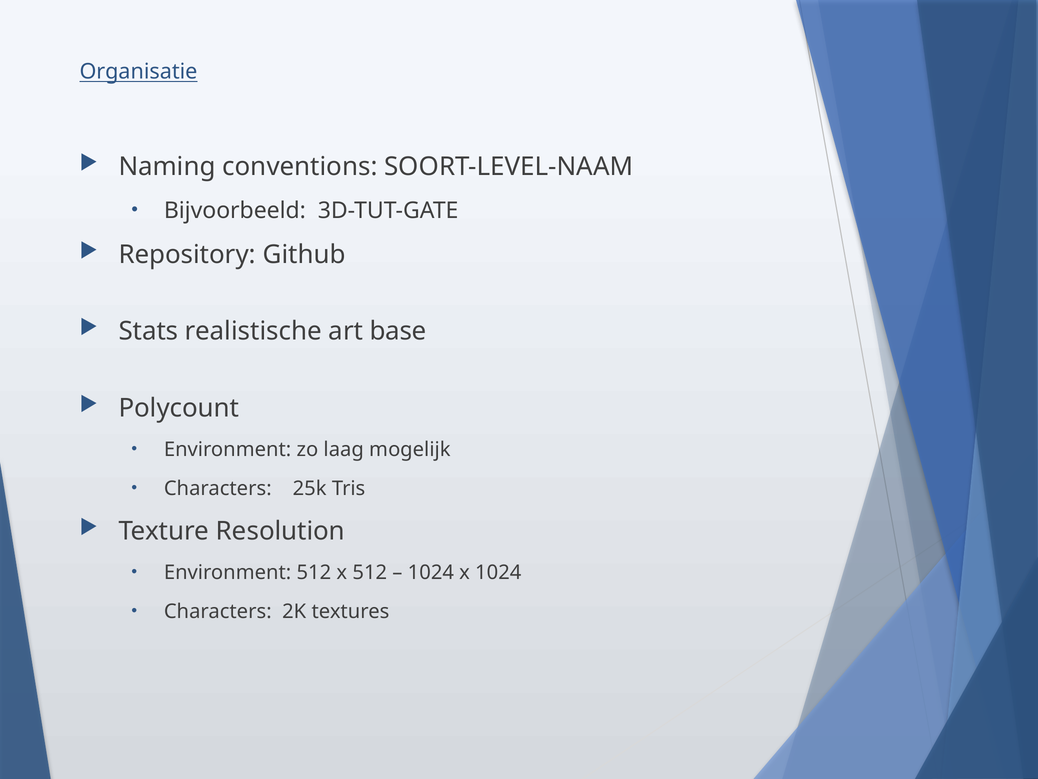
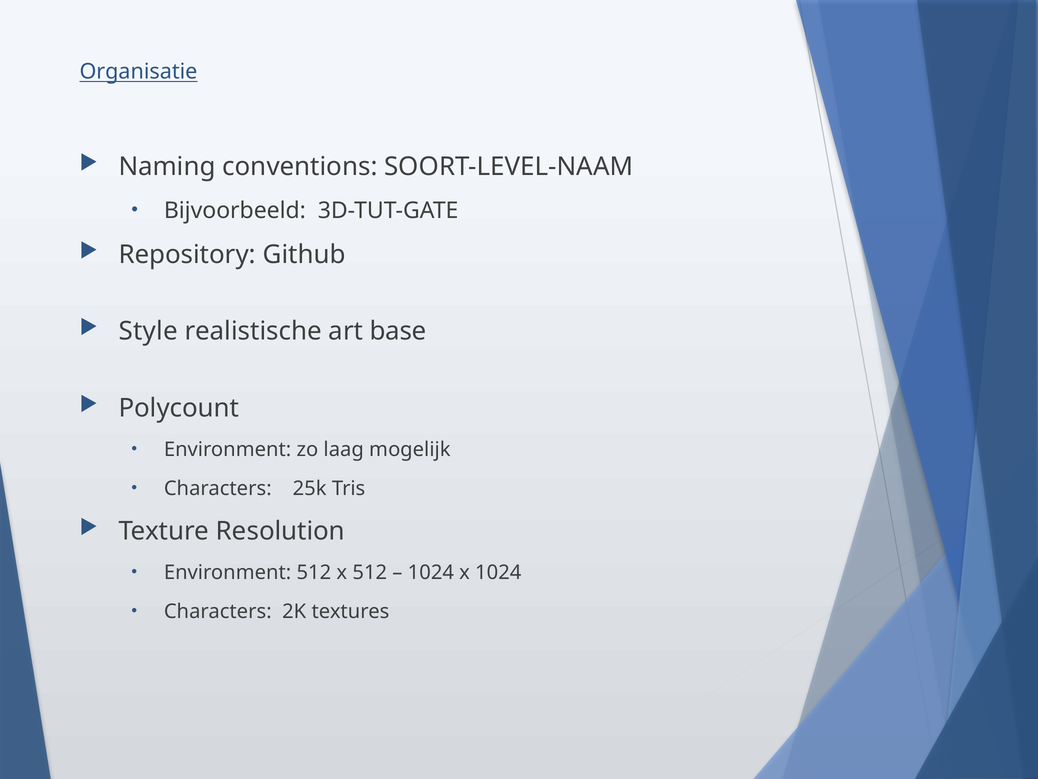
Stats: Stats -> Style
